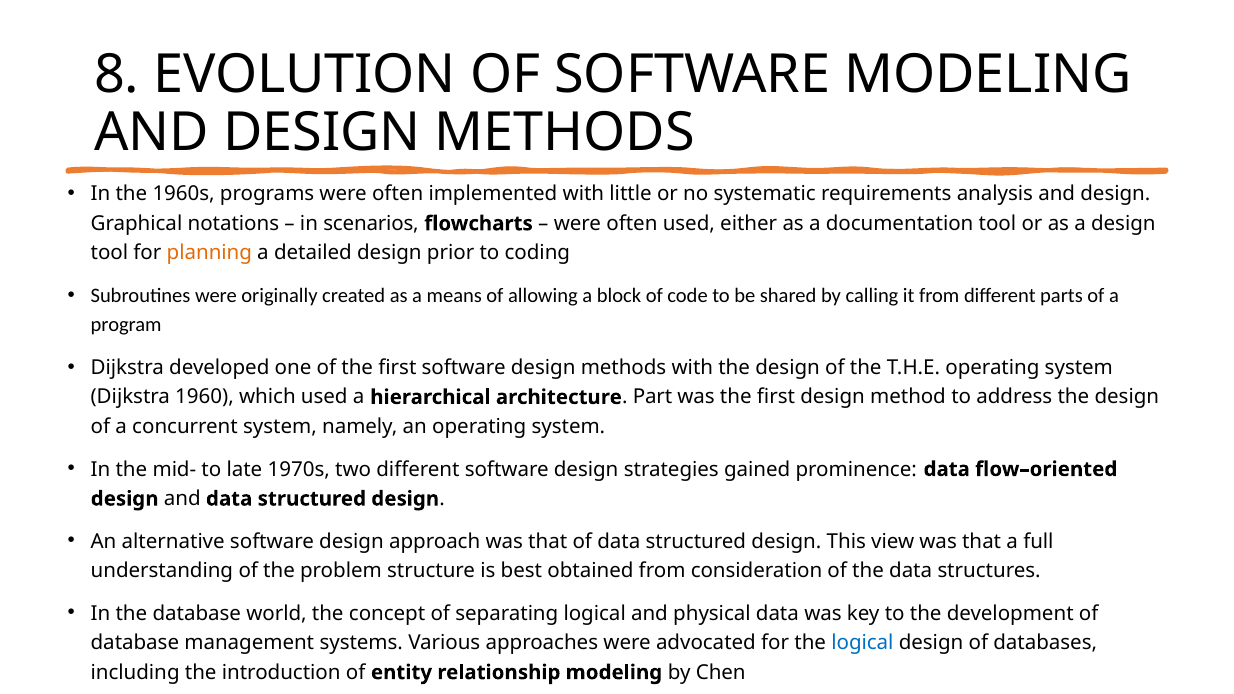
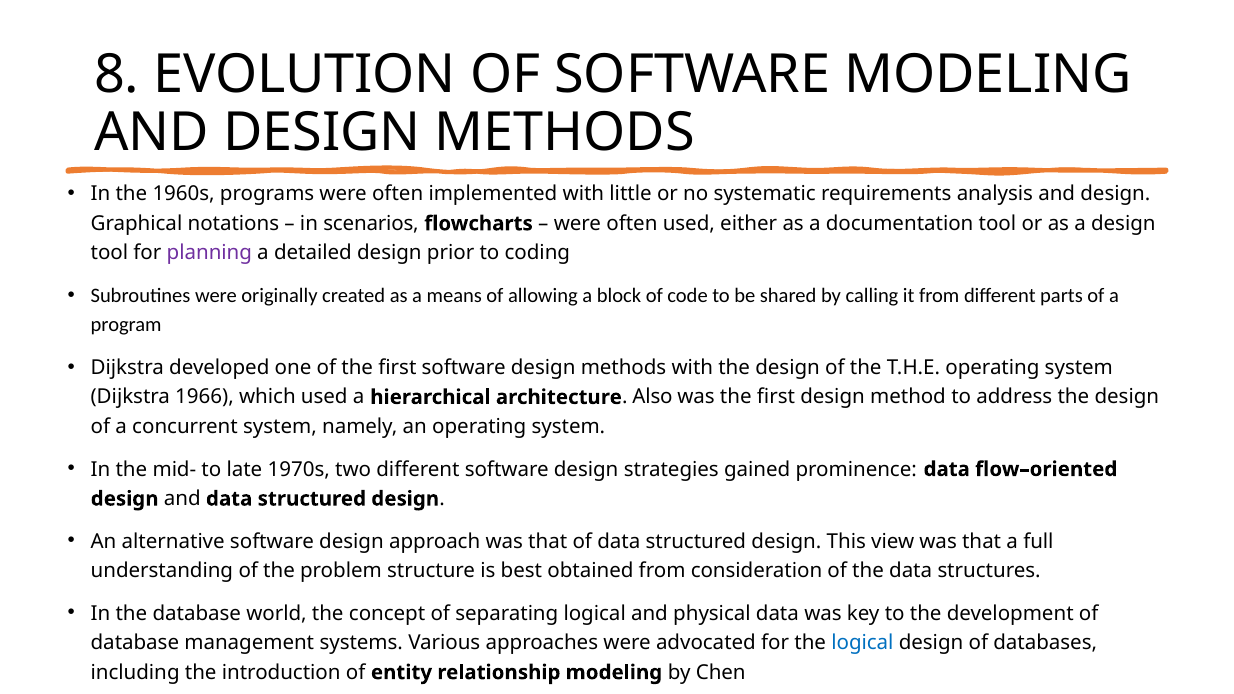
planning colour: orange -> purple
1960: 1960 -> 1966
Part: Part -> Also
